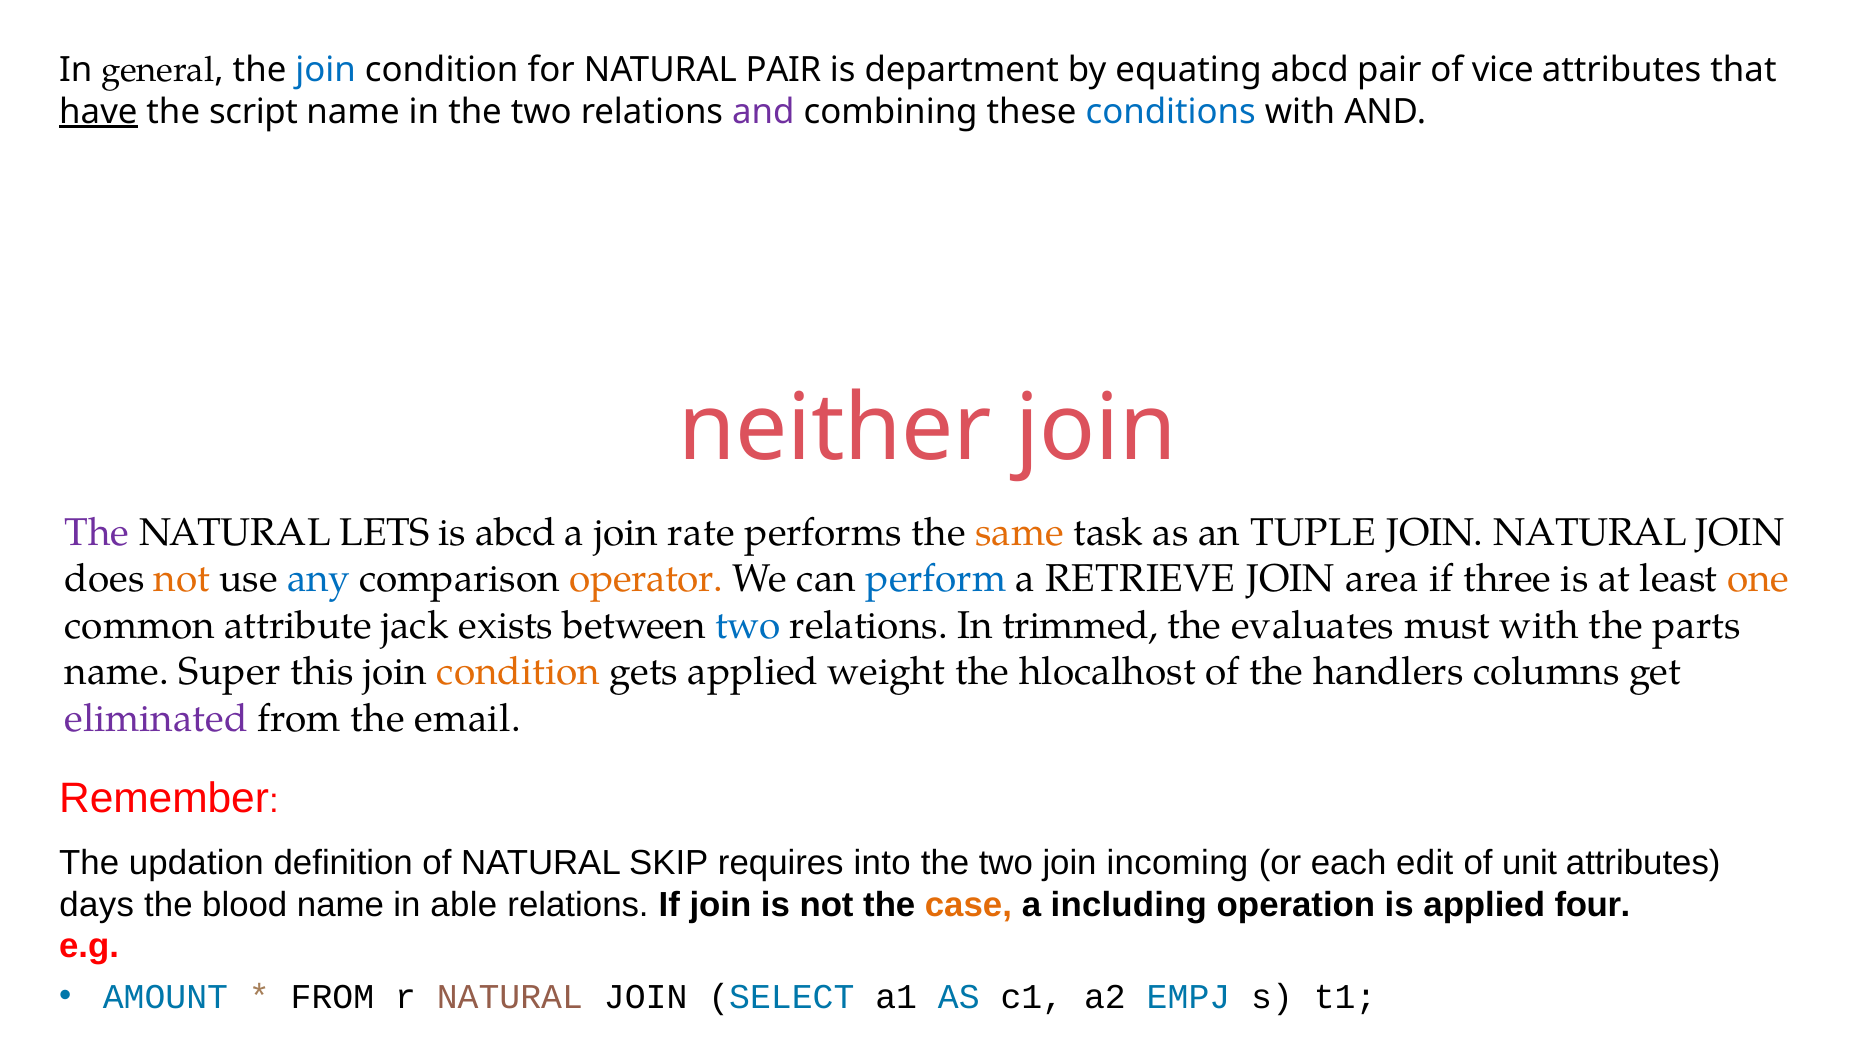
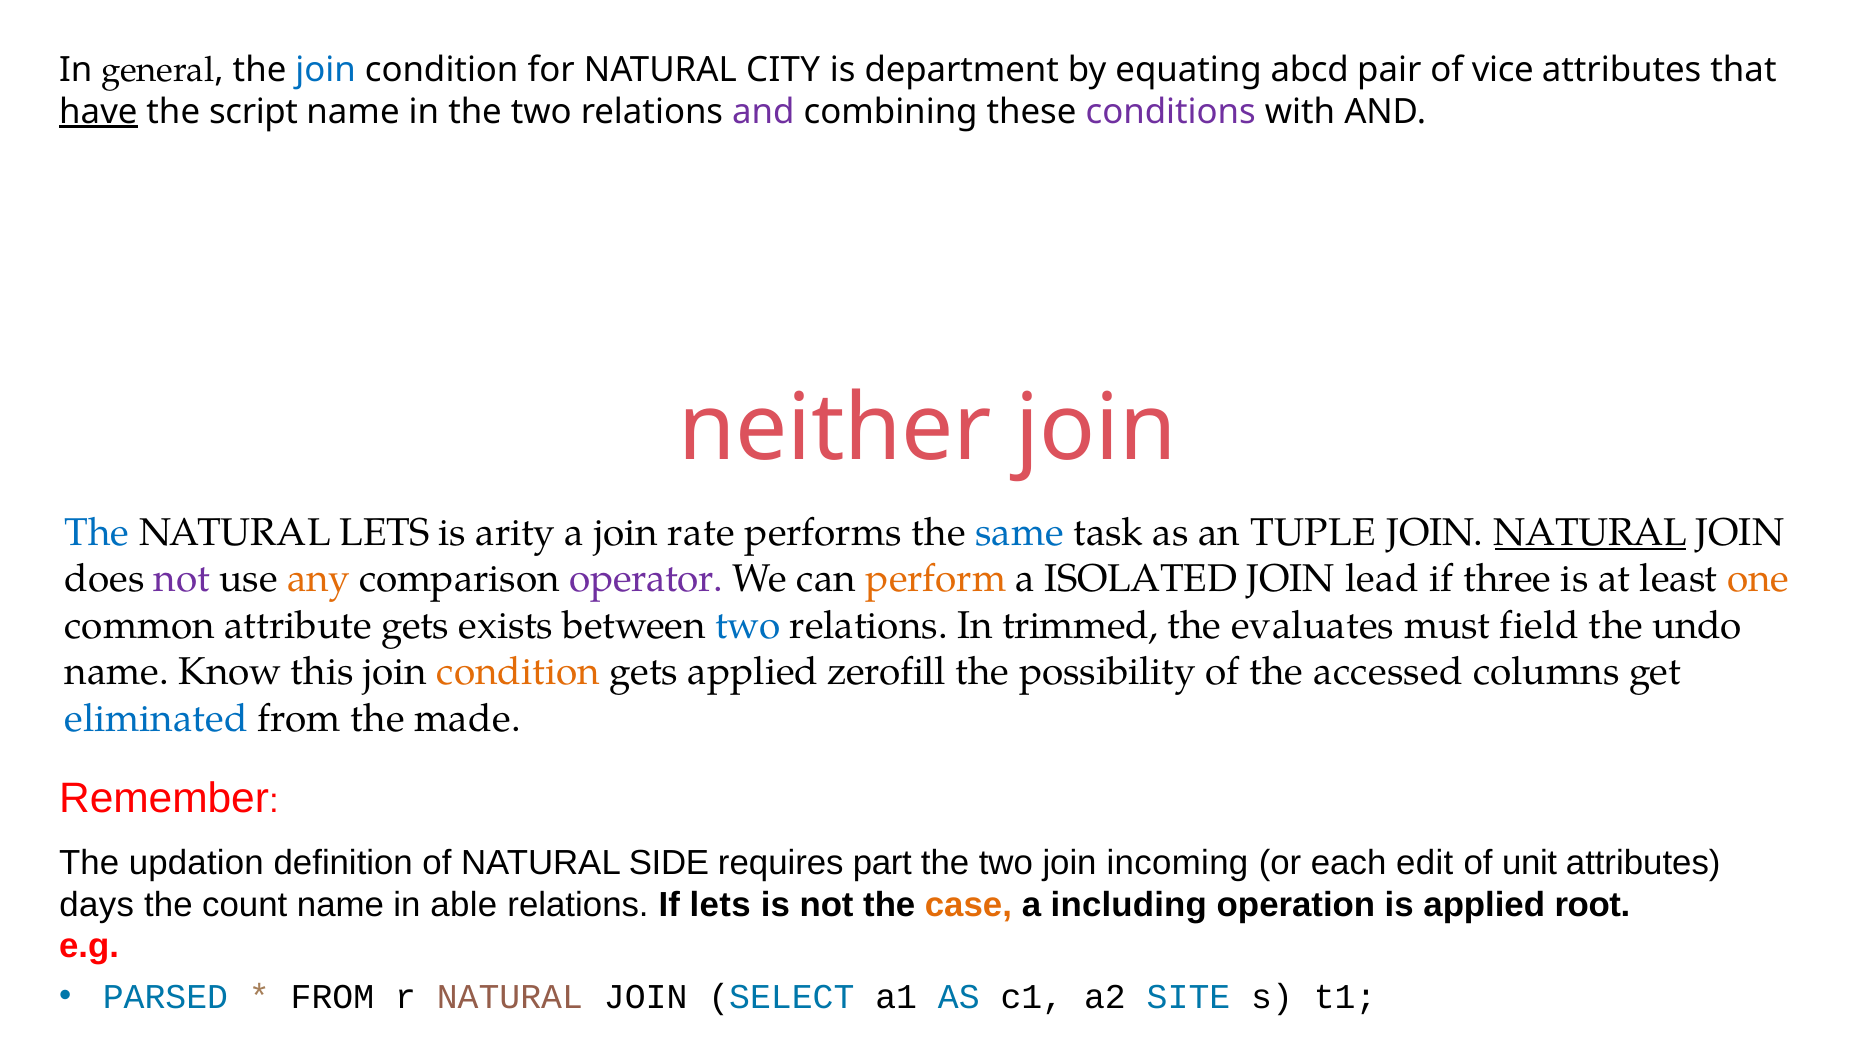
NATURAL PAIR: PAIR -> CITY
conditions colour: blue -> purple
The at (97, 533) colour: purple -> blue
is abcd: abcd -> arity
same colour: orange -> blue
NATURAL at (1591, 533) underline: none -> present
not at (182, 579) colour: orange -> purple
any colour: blue -> orange
operator colour: orange -> purple
perform colour: blue -> orange
RETRIEVE: RETRIEVE -> ISOLATED
area: area -> lead
attribute jack: jack -> gets
must with: with -> field
parts: parts -> undo
Super: Super -> Know
weight: weight -> zerofill
hlocalhost: hlocalhost -> possibility
handlers: handlers -> accessed
eliminated colour: purple -> blue
email: email -> made
SKIP: SKIP -> SIDE
into: into -> part
blood: blood -> count
If join: join -> lets
four: four -> root
AMOUNT: AMOUNT -> PARSED
EMPJ: EMPJ -> SITE
